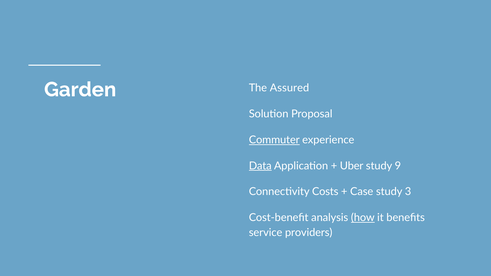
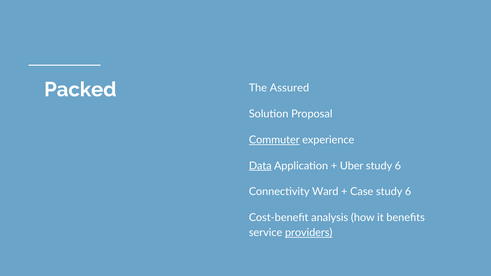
Garden: Garden -> Packed
9 at (398, 166): 9 -> 6
Costs: Costs -> Ward
Case study 3: 3 -> 6
how underline: present -> none
providers underline: none -> present
